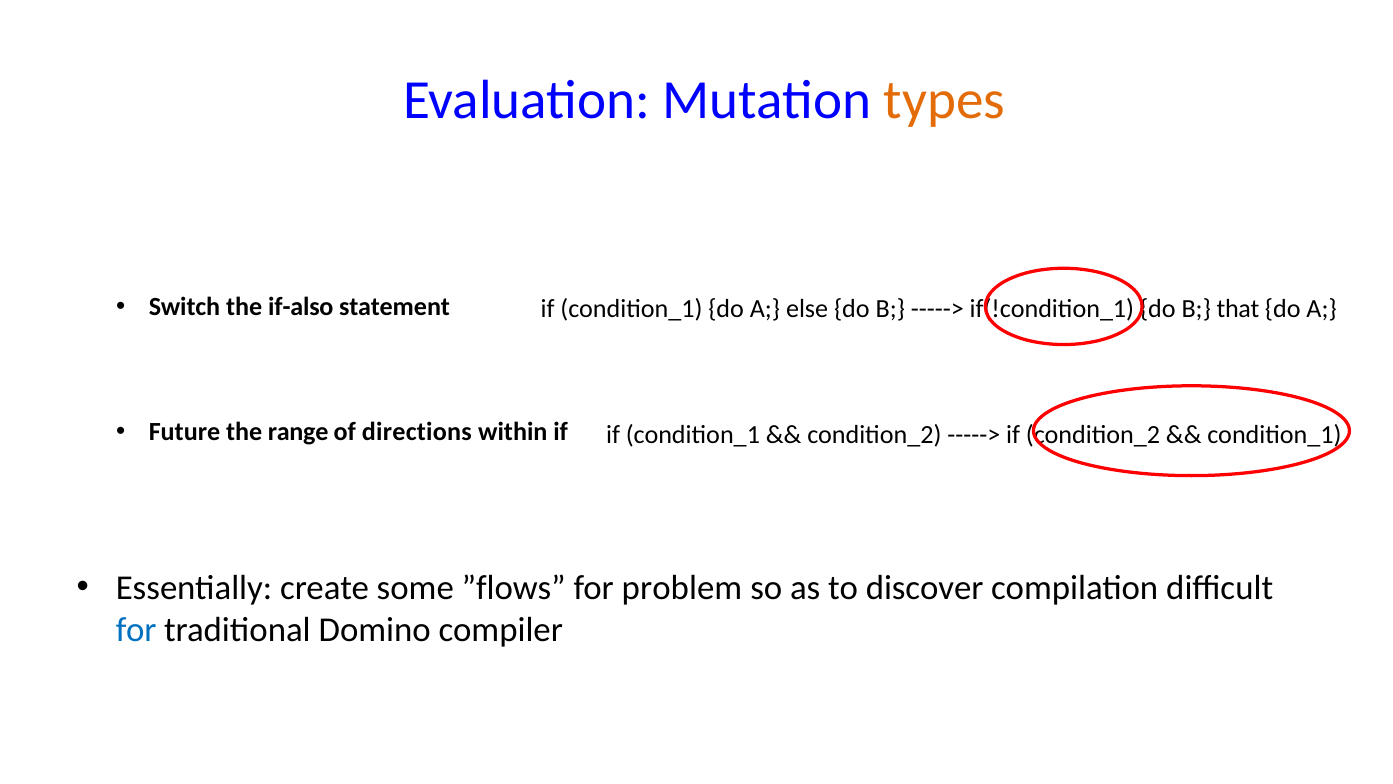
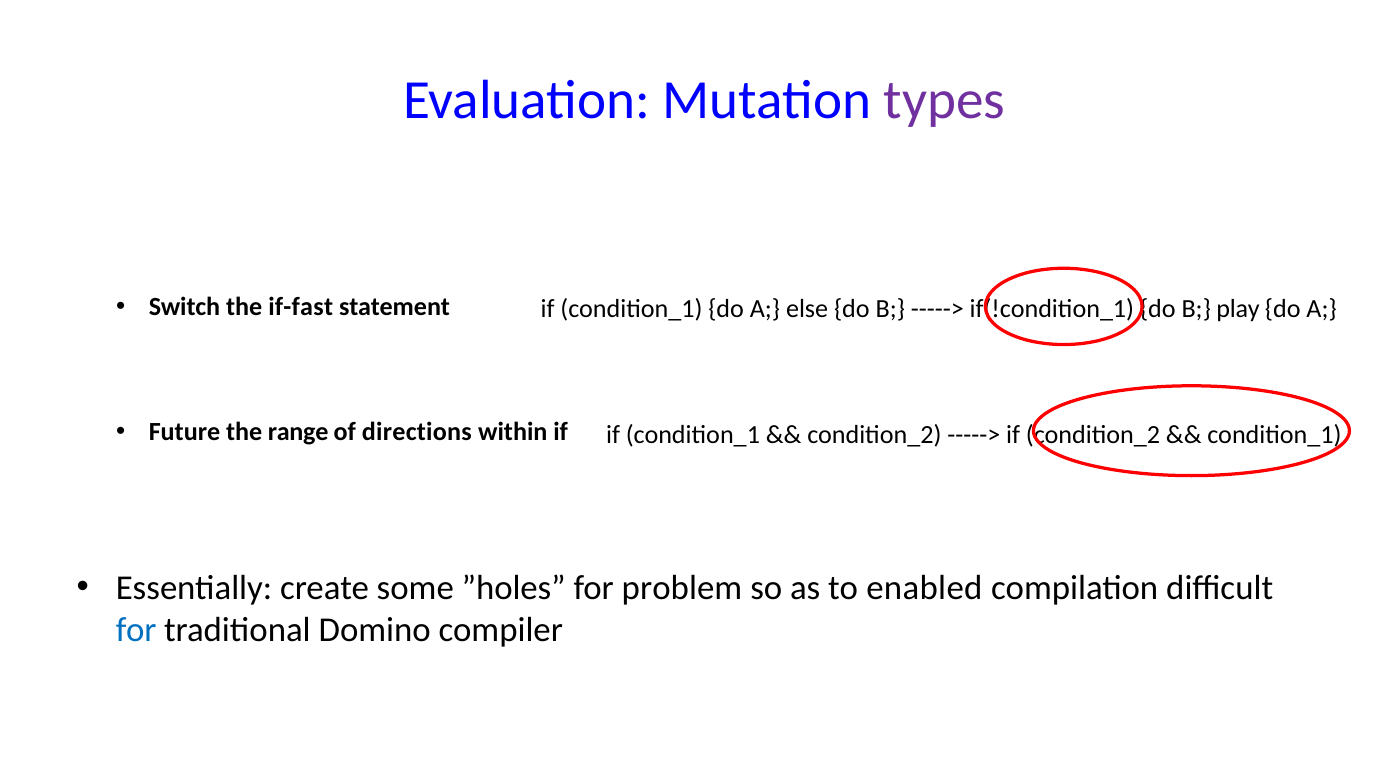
types colour: orange -> purple
if-also: if-also -> if-fast
that: that -> play
”flows: ”flows -> ”holes
discover: discover -> enabled
